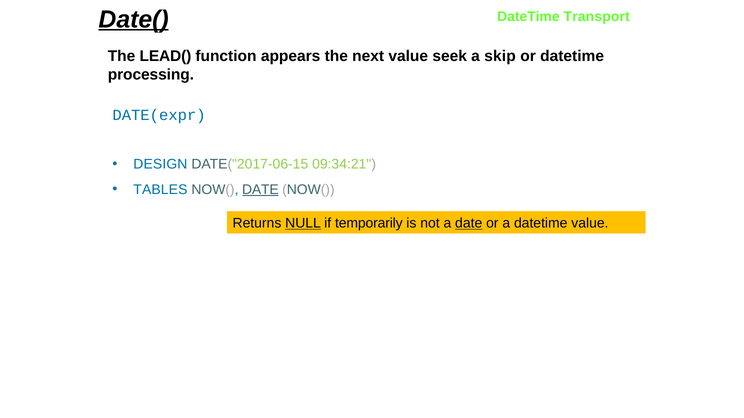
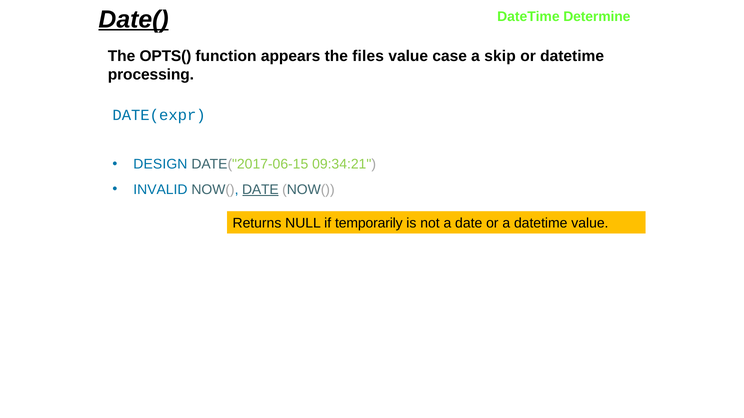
Transport: Transport -> Determine
LEAD(: LEAD( -> OPTS(
next: next -> files
seek: seek -> case
TABLES: TABLES -> INVALID
NULL underline: present -> none
date at (469, 224) underline: present -> none
